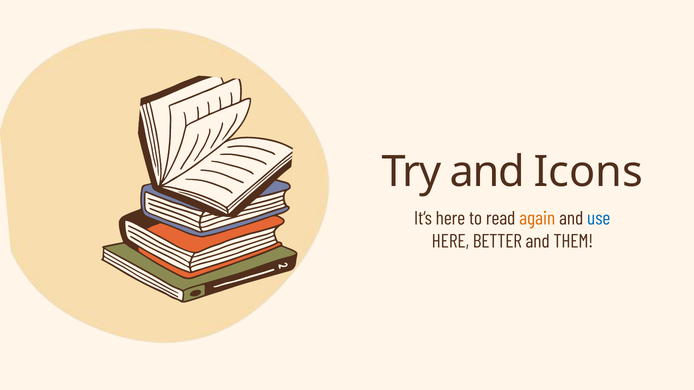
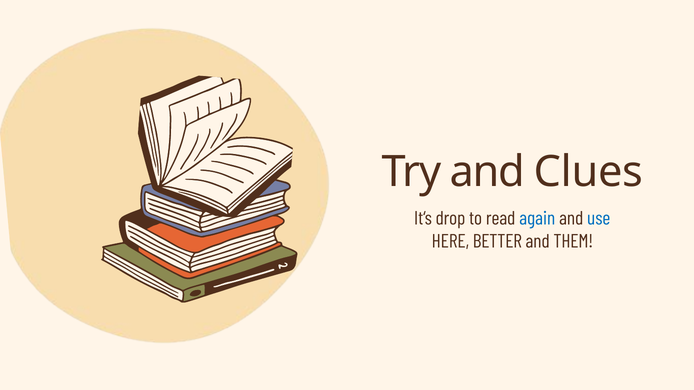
Icons: Icons -> Clues
It‘s here: here -> drop
again colour: orange -> blue
